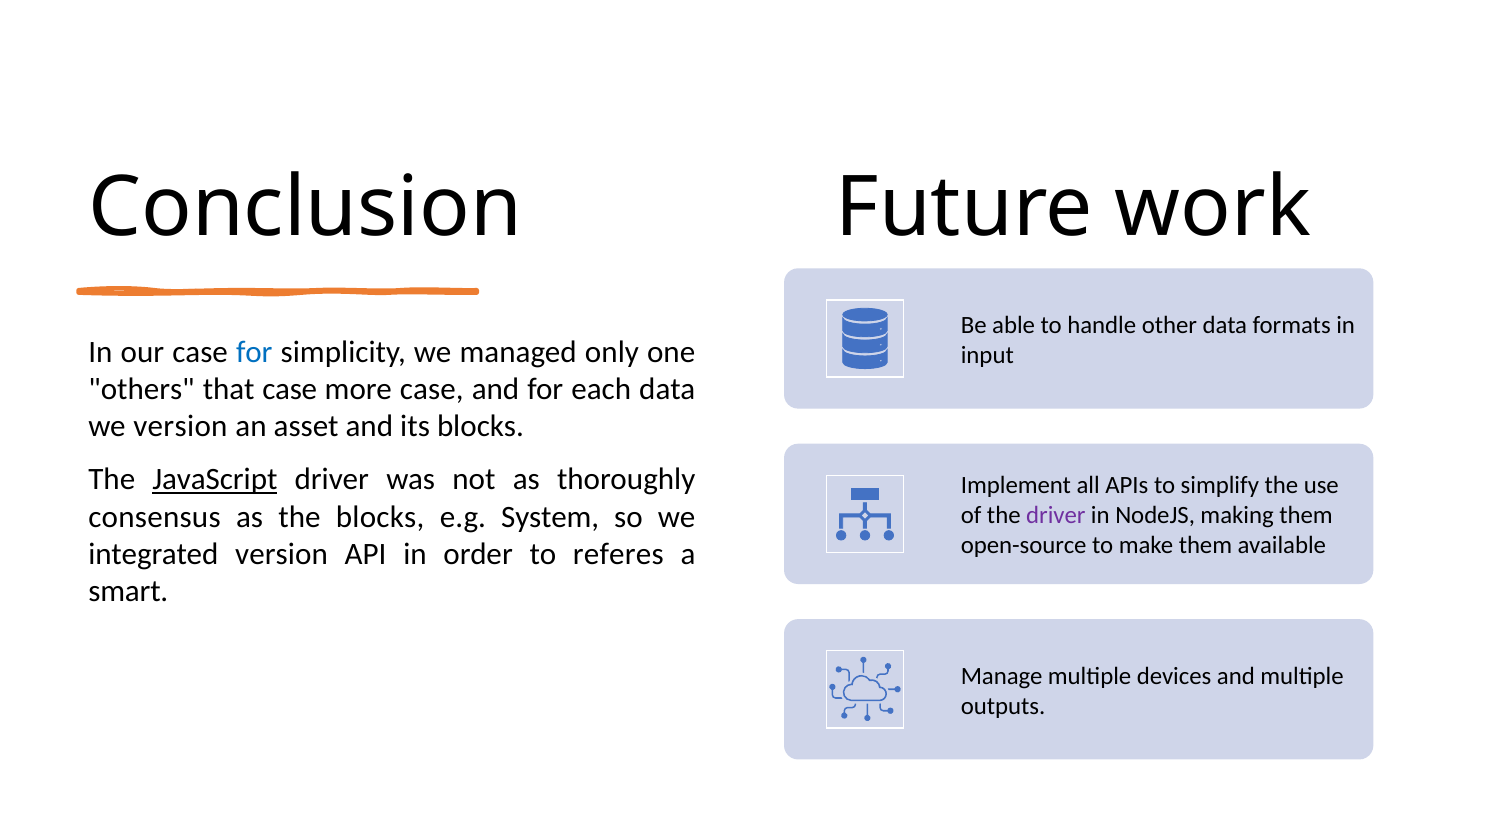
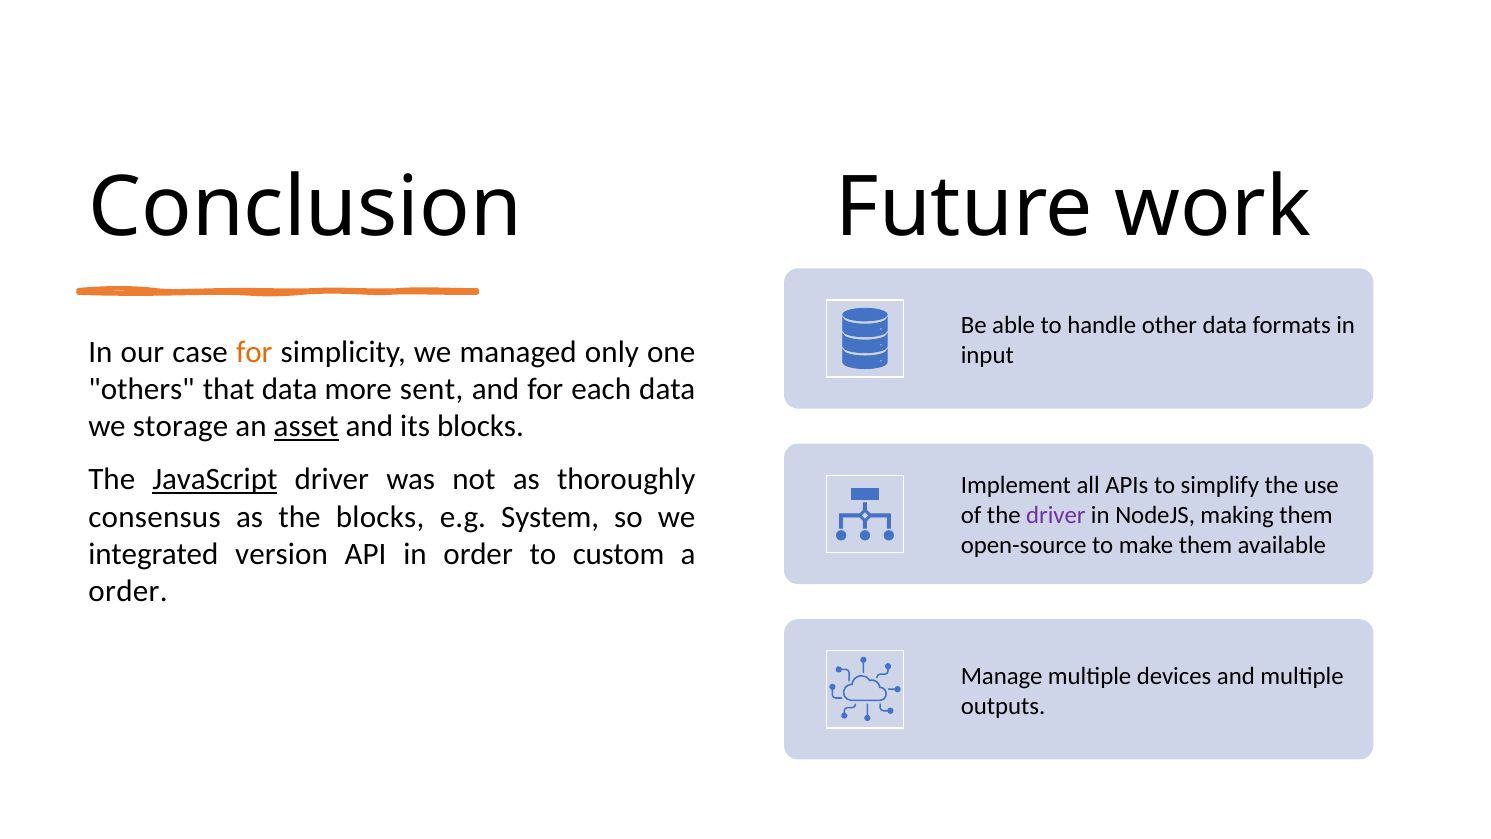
for at (254, 352) colour: blue -> orange
that case: case -> data
more case: case -> sent
we version: version -> storage
asset underline: none -> present
referes: referes -> custom
smart at (128, 591): smart -> order
